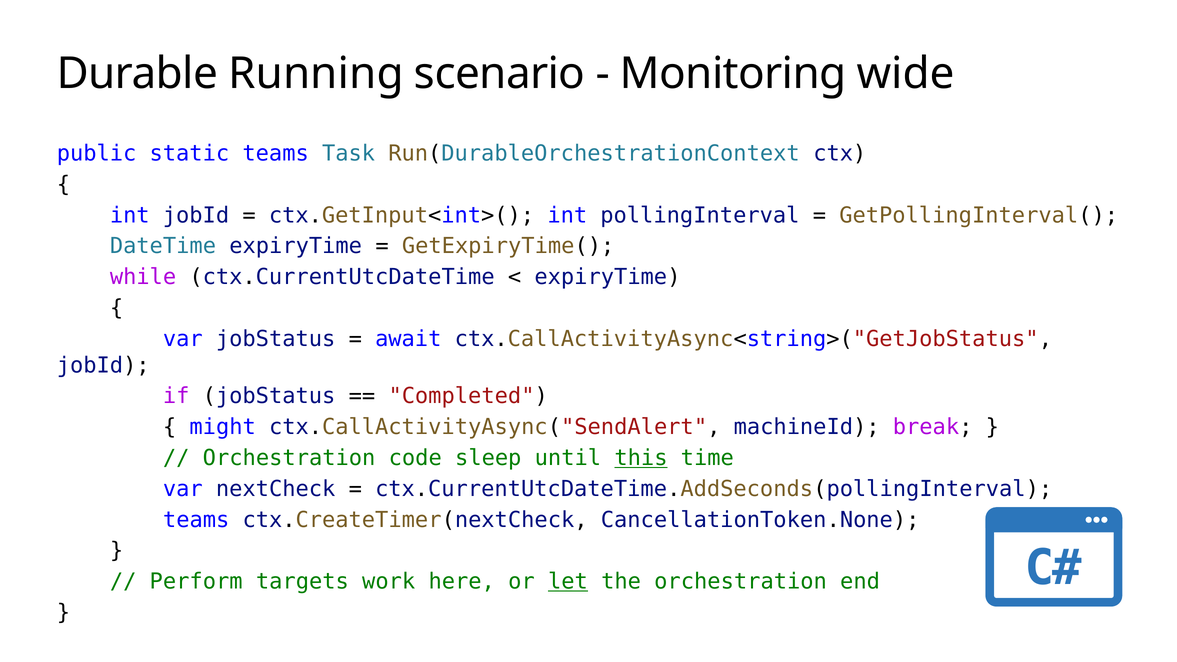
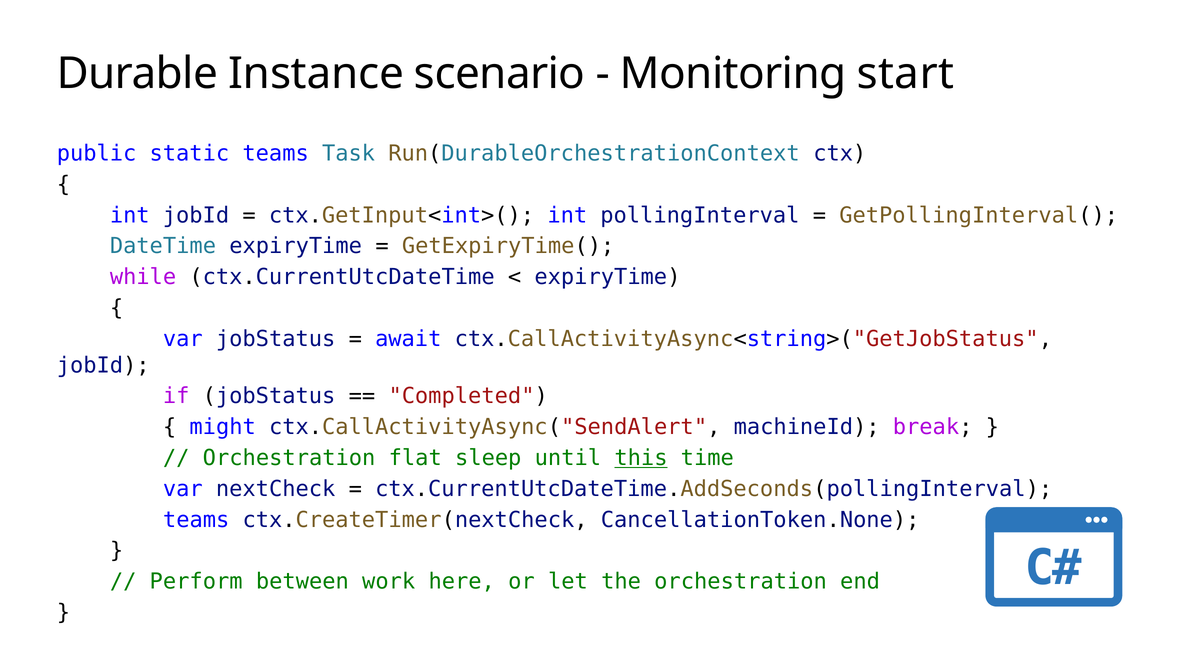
Running: Running -> Instance
wide: wide -> start
code: code -> flat
targets: targets -> between
let underline: present -> none
